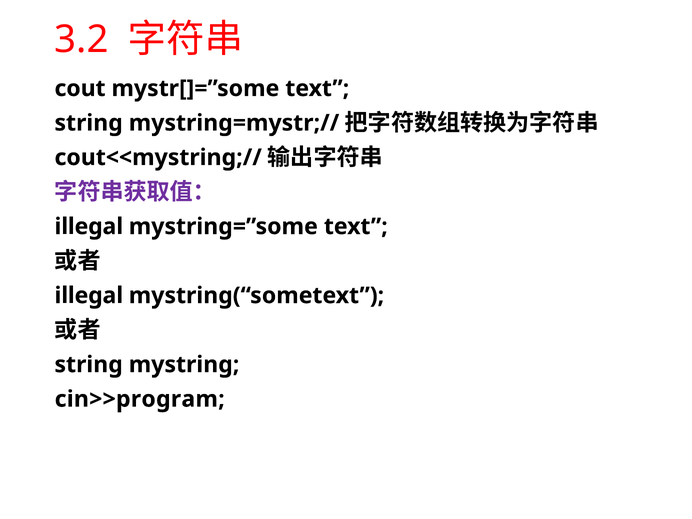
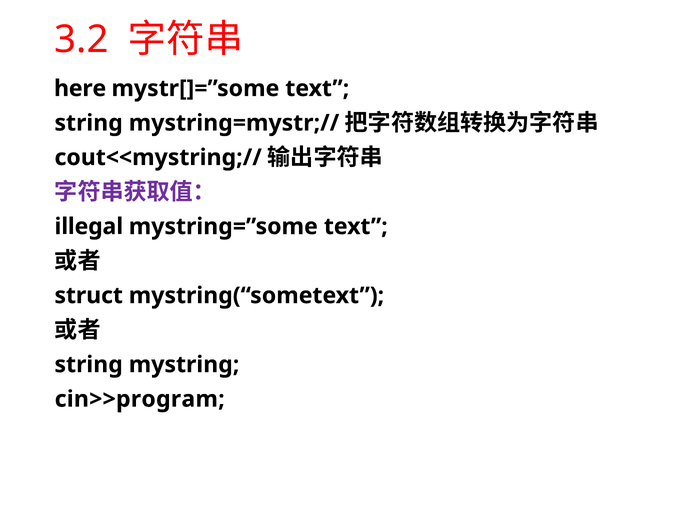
cout: cout -> here
illegal at (89, 296): illegal -> struct
